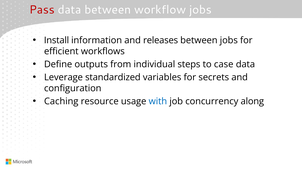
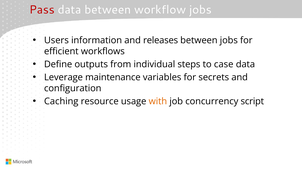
Install: Install -> Users
standardized: standardized -> maintenance
with colour: blue -> orange
along: along -> script
